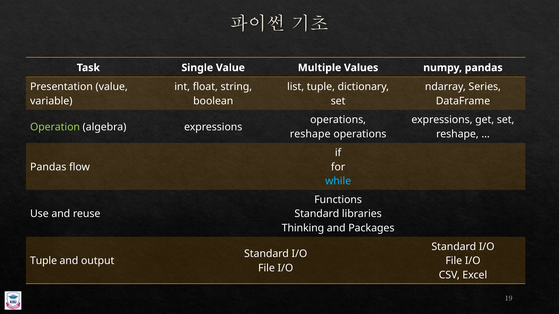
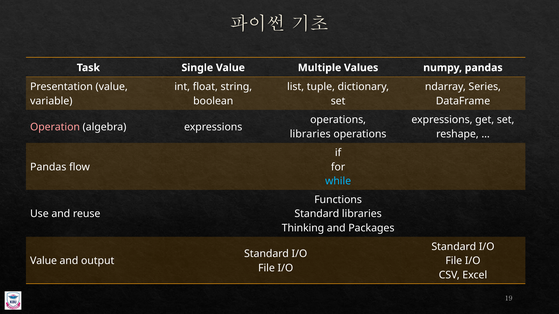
Operation colour: light green -> pink
reshape at (310, 134): reshape -> libraries
Tuple at (44, 261): Tuple -> Value
